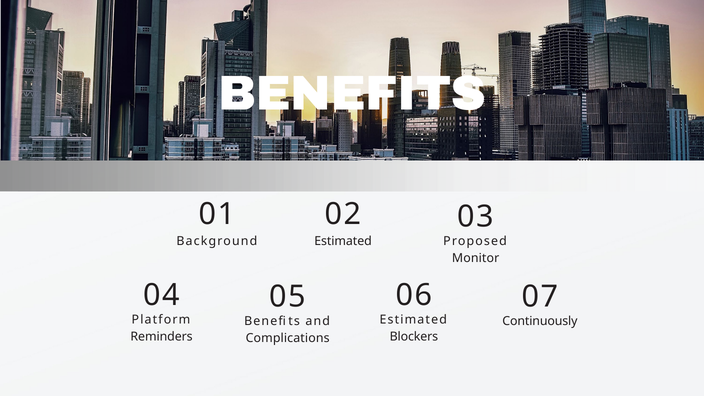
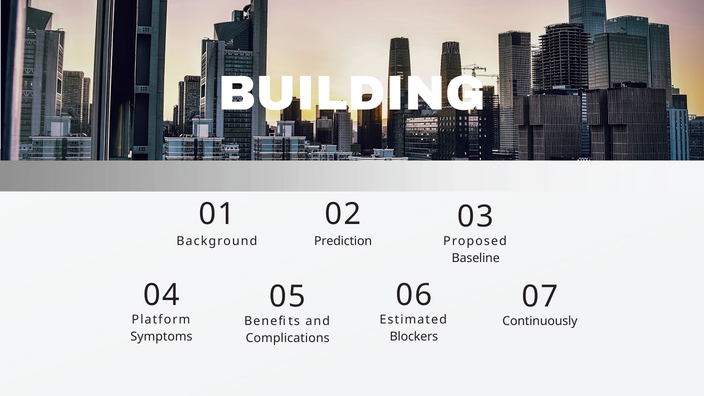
BENEFITS at (352, 94): BENEFITS -> BUILDING
Estimated at (343, 241): Estimated -> Prediction
Monitor: Monitor -> Baseline
Reminders: Reminders -> Symptoms
